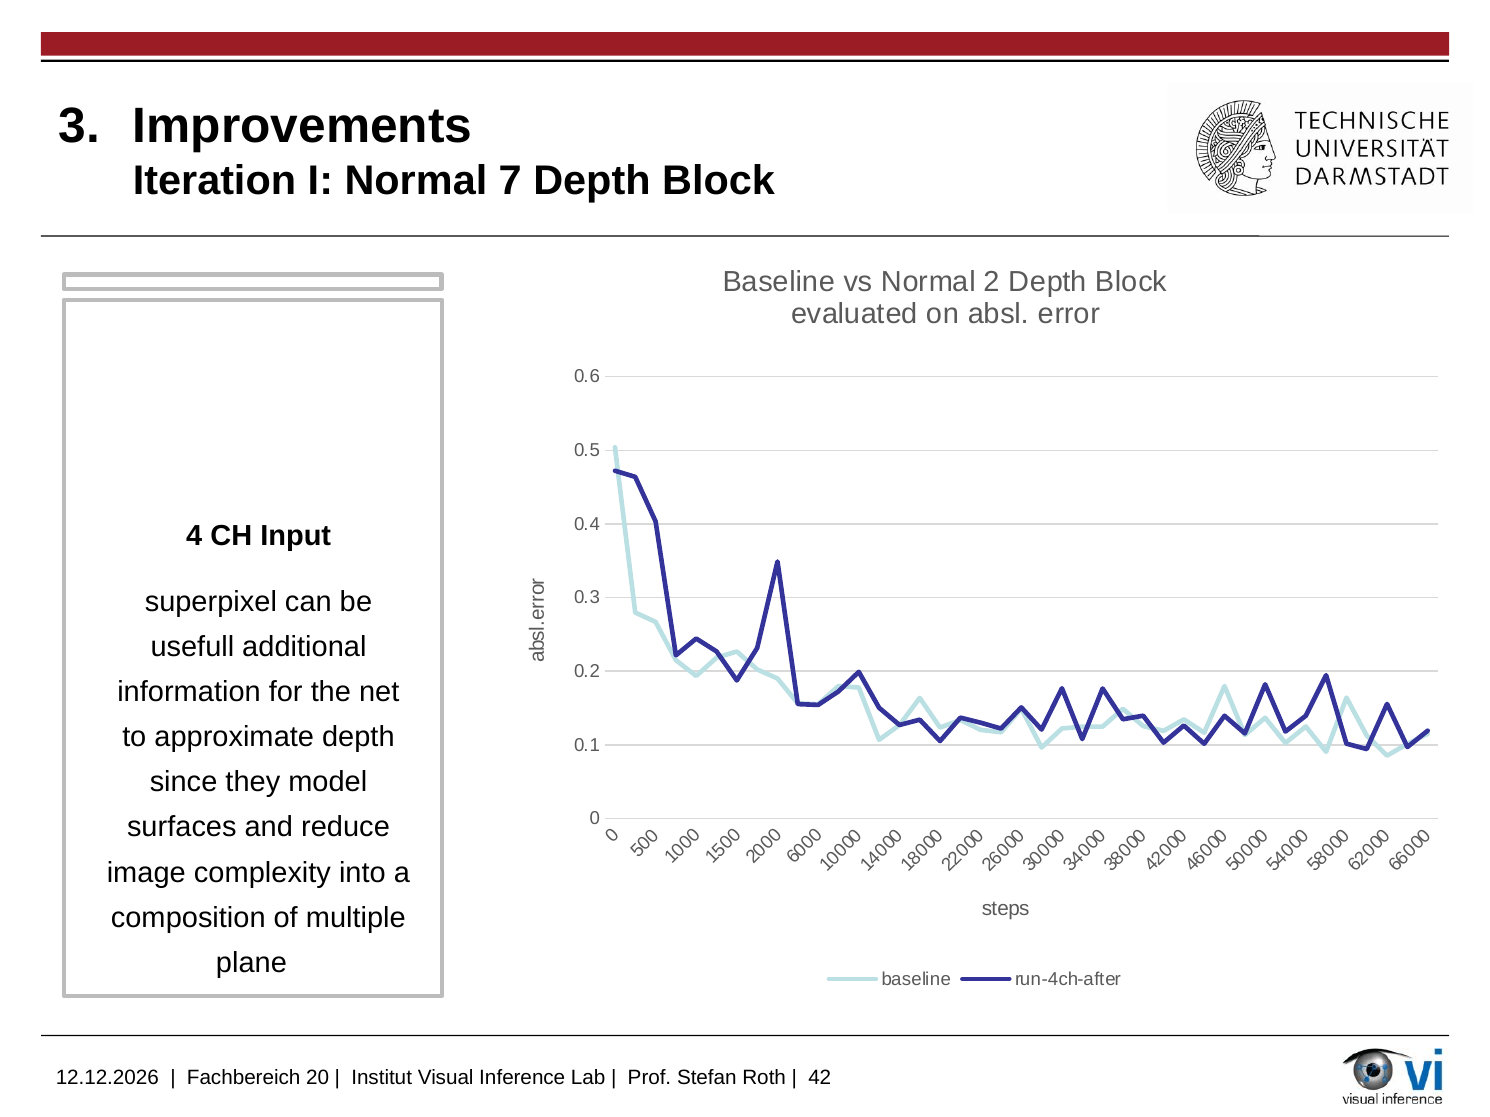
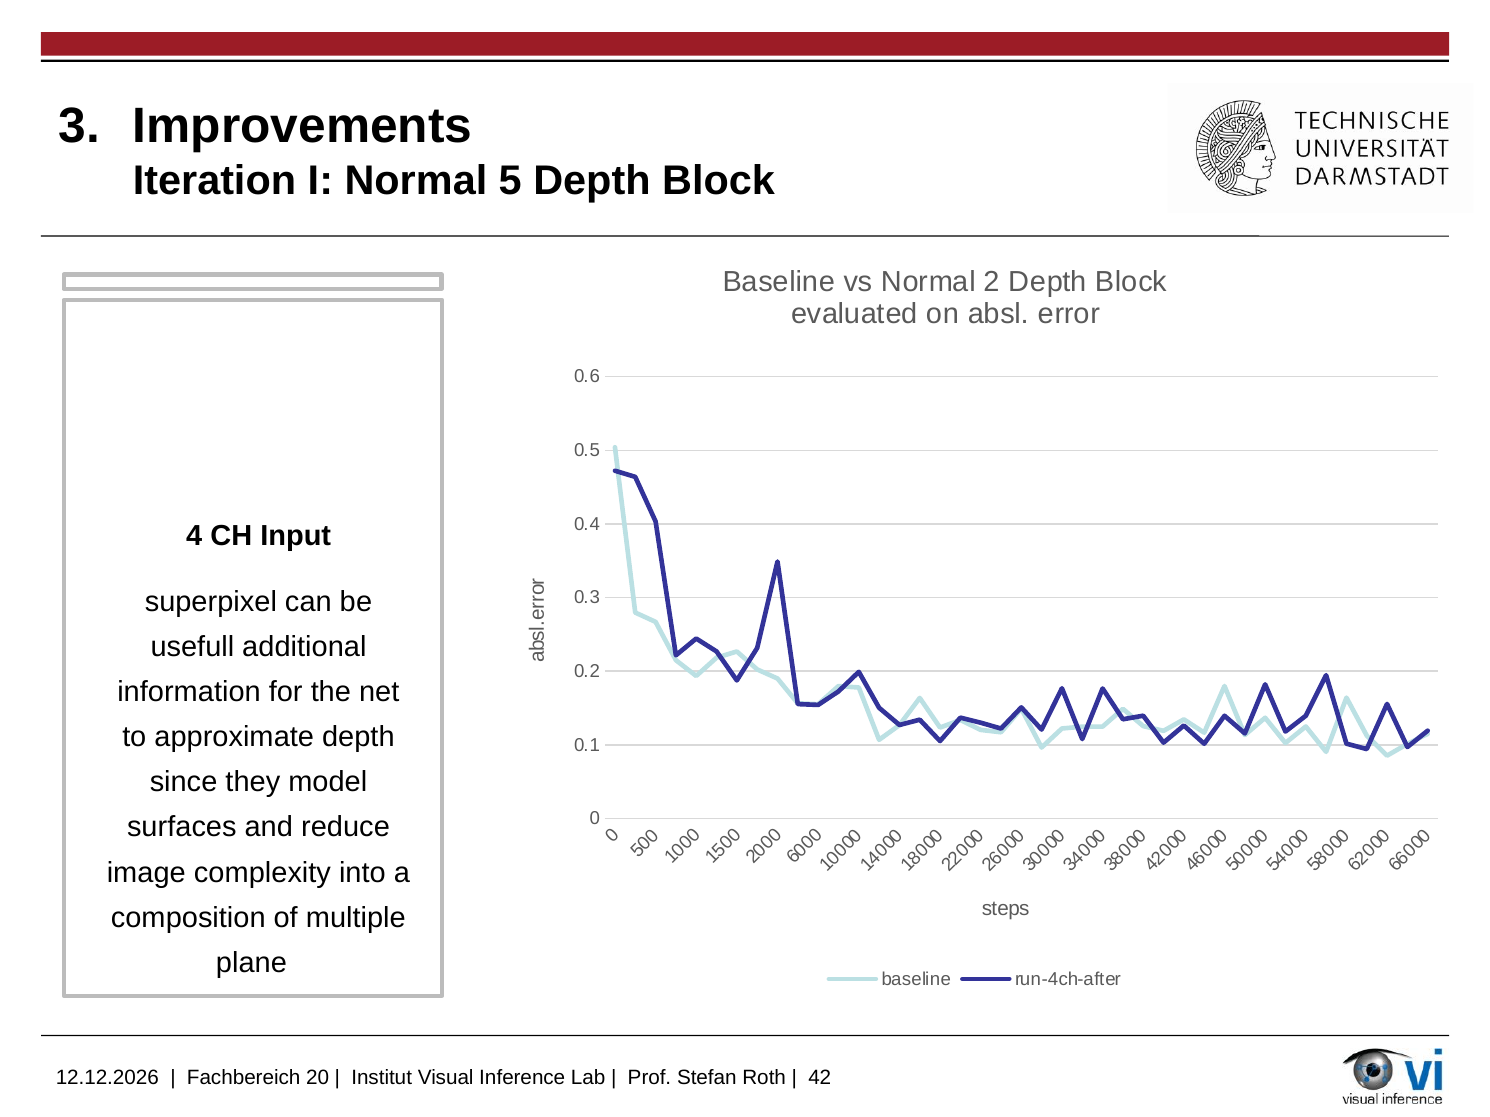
Normal 7: 7 -> 5
